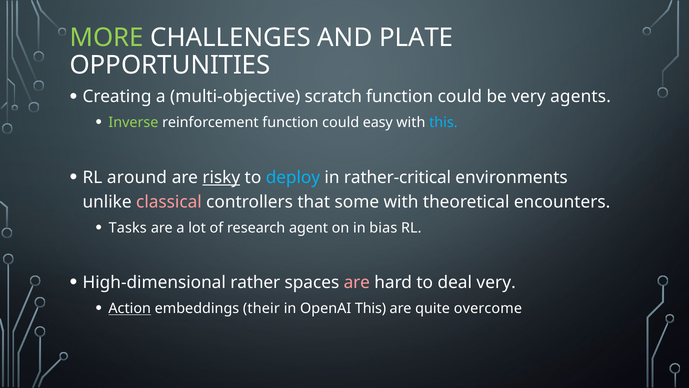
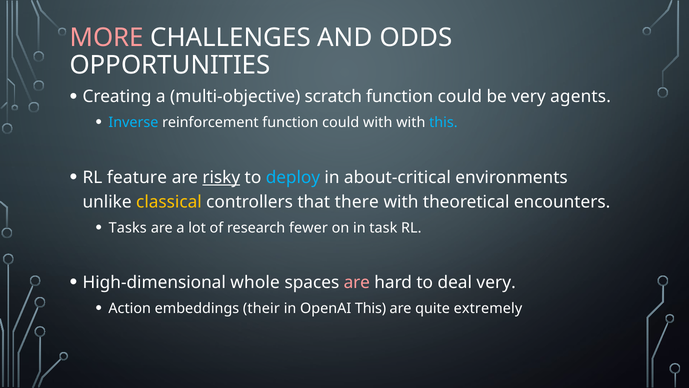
MORE colour: light green -> pink
PLATE: PLATE -> ODDS
Inverse colour: light green -> light blue
could easy: easy -> with
around: around -> feature
rather-critical: rather-critical -> about-critical
classical colour: pink -> yellow
some: some -> there
agent: agent -> fewer
bias: bias -> task
rather: rather -> whole
Action underline: present -> none
overcome: overcome -> extremely
